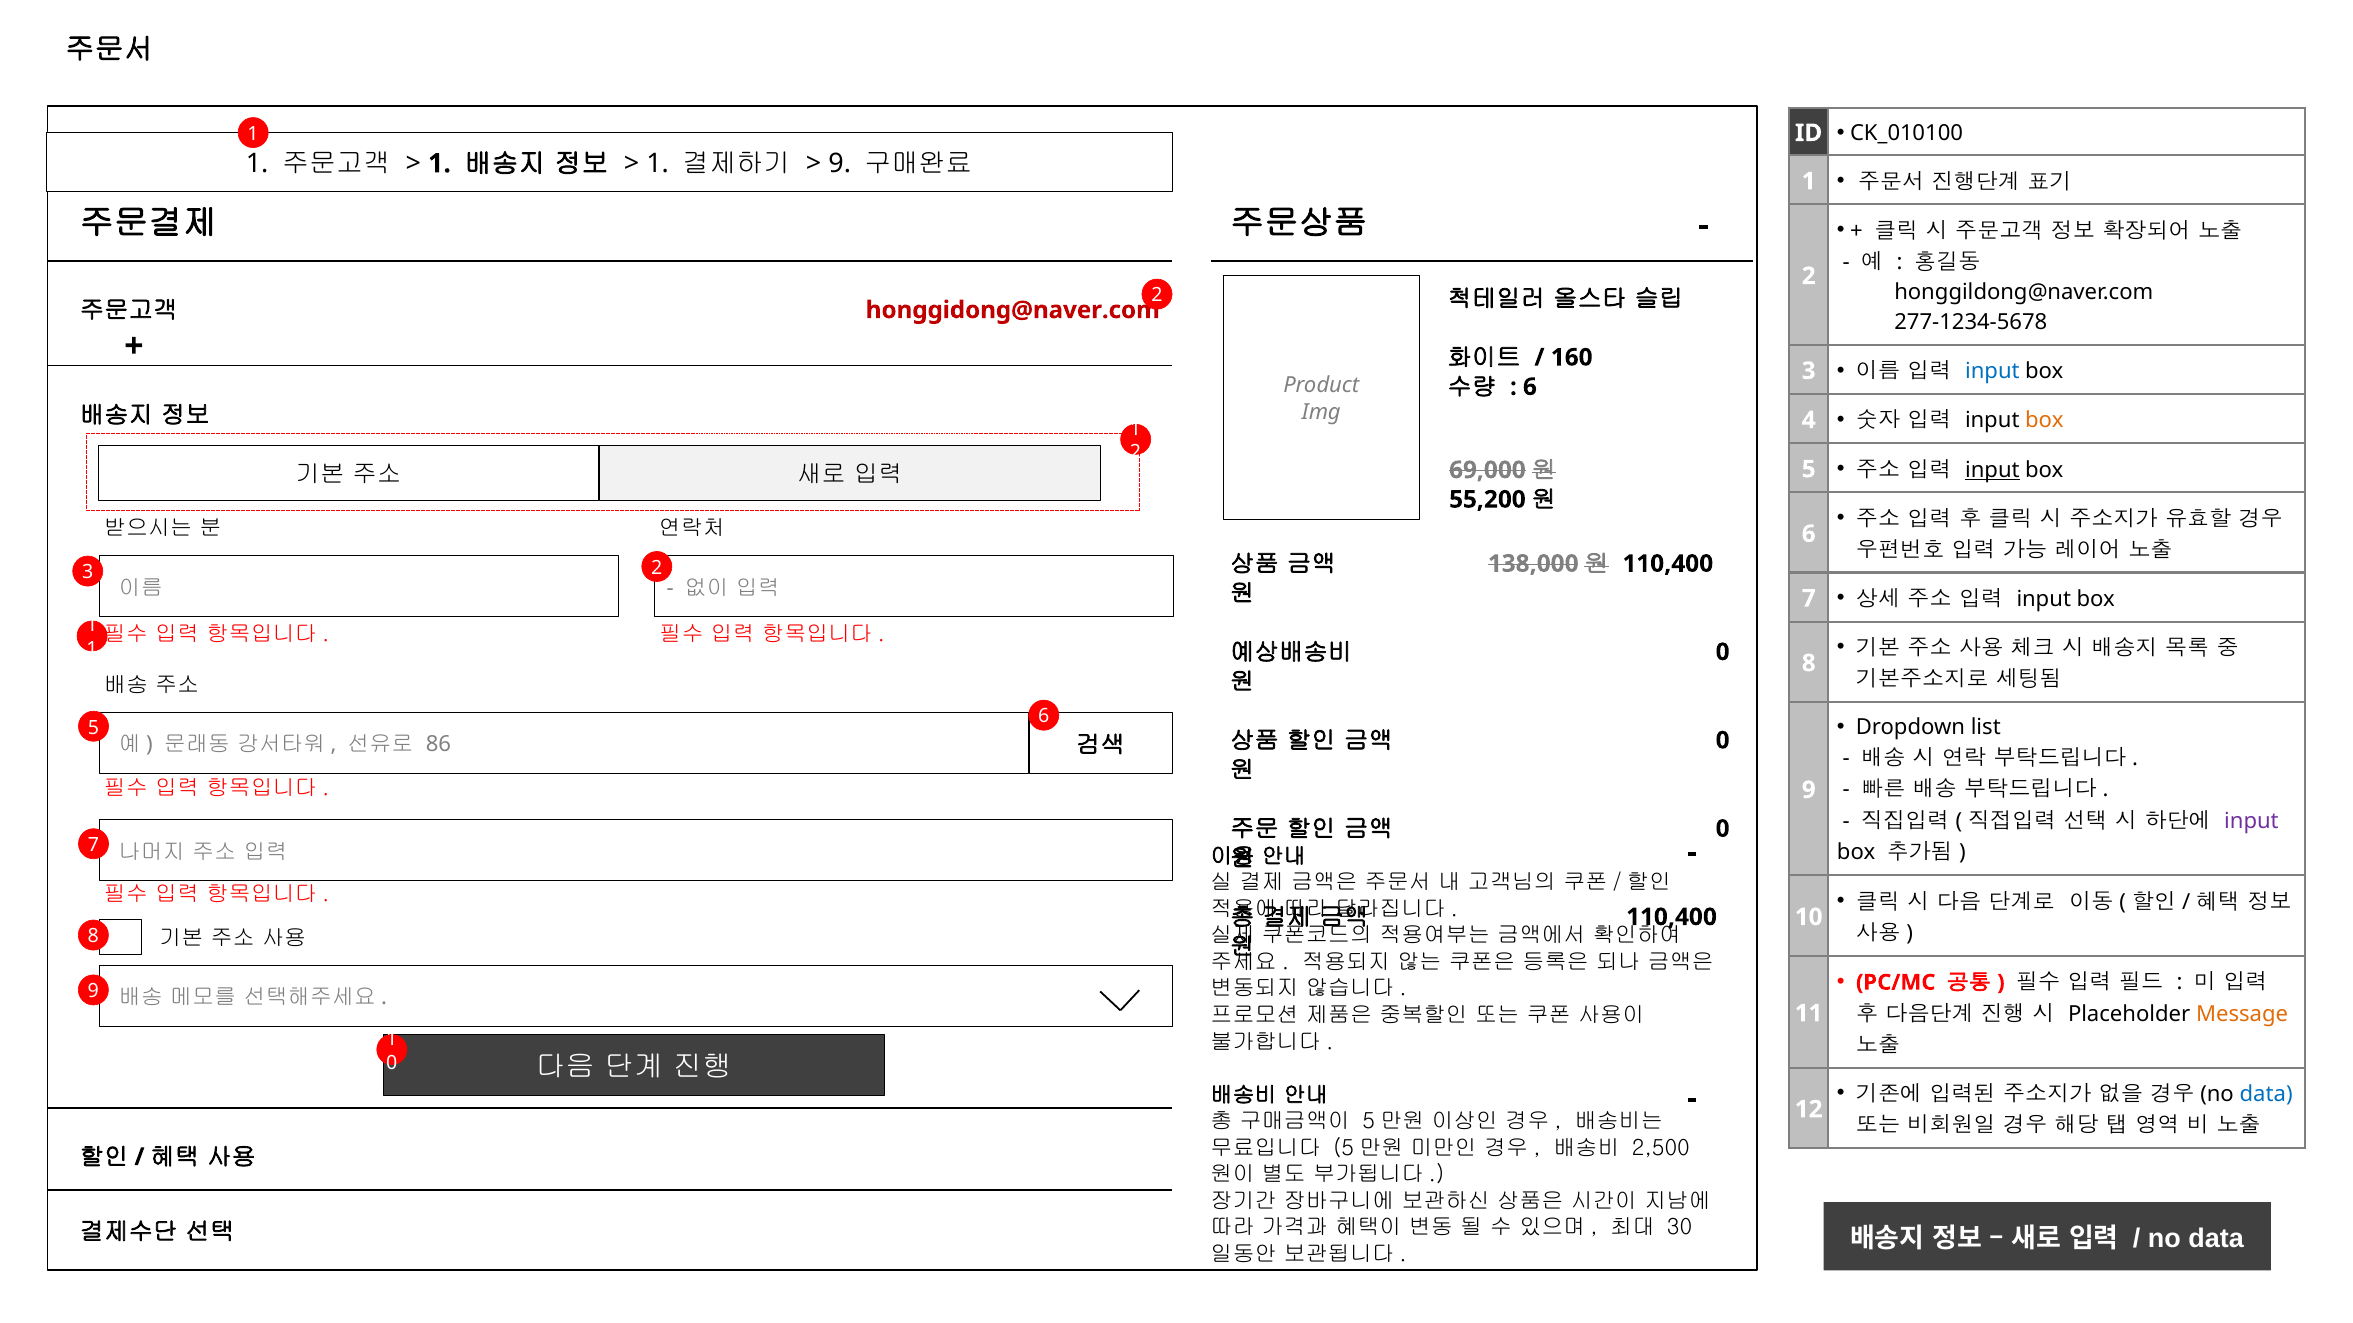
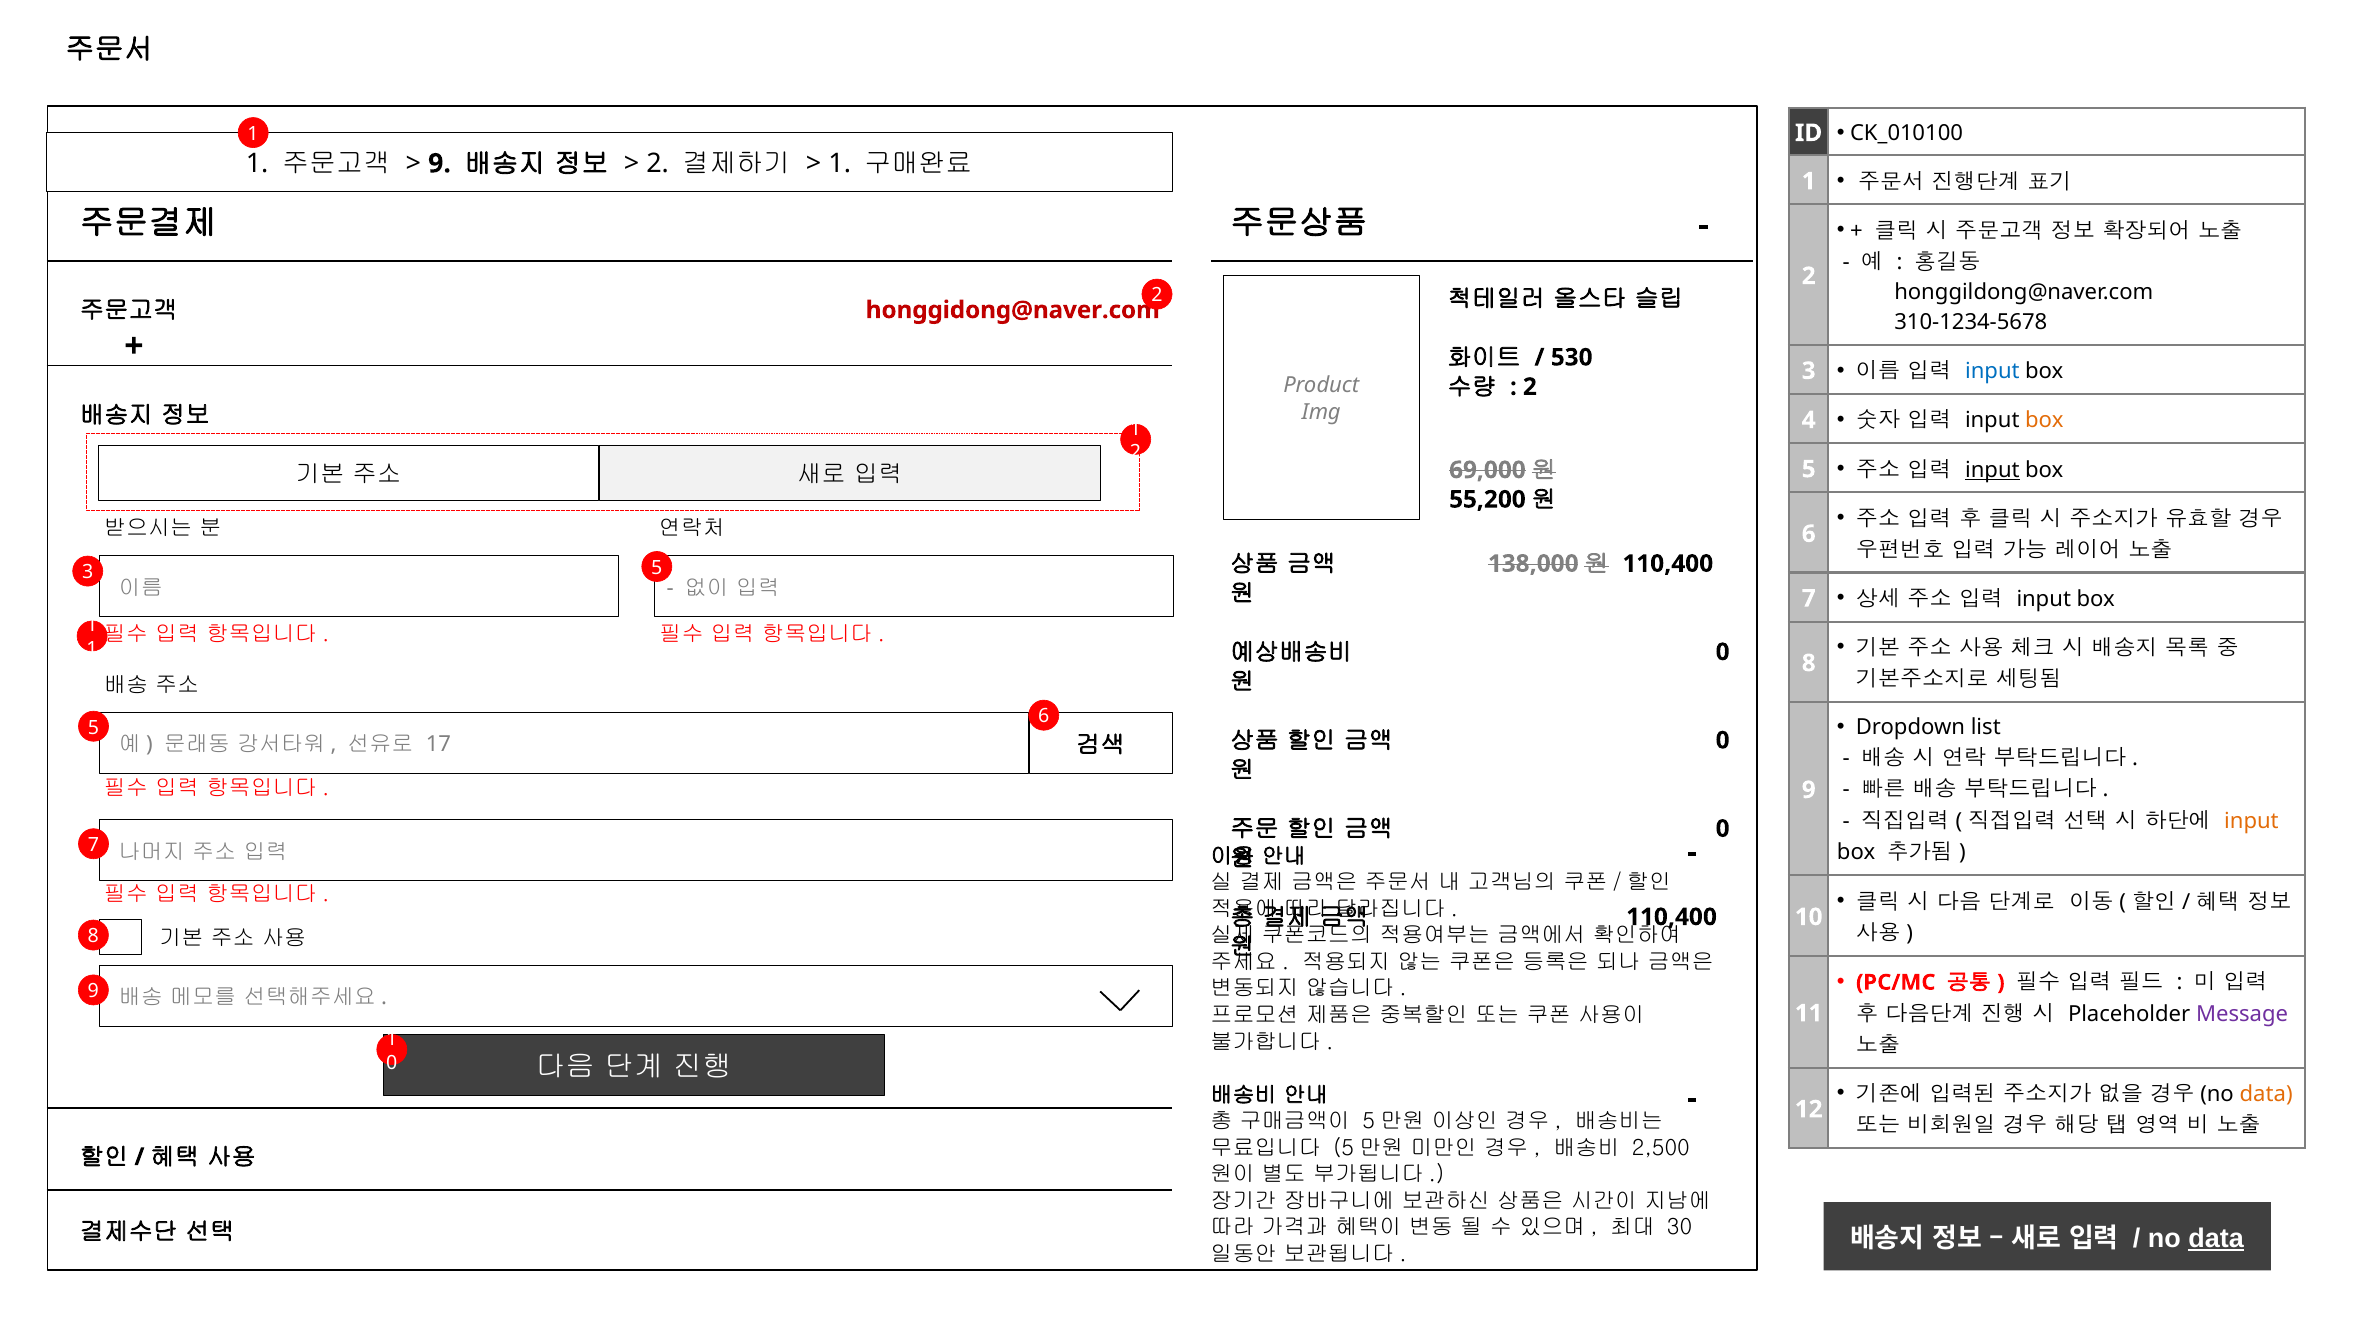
1 at (440, 164): 1 -> 9
1 at (658, 164): 1 -> 2
9 at (840, 164): 9 -> 1
277-1234-5678: 277-1234-5678 -> 310-1234-5678
160: 160 -> 530
6 at (1530, 387): 6 -> 2
3 2: 2 -> 5
86: 86 -> 17
input at (2251, 822) colour: purple -> orange
Message colour: orange -> purple
data at (2266, 1095) colour: blue -> orange
data at (2216, 1239) underline: none -> present
